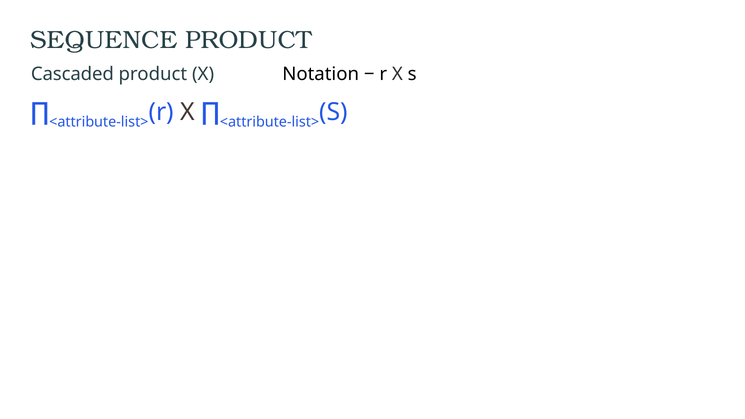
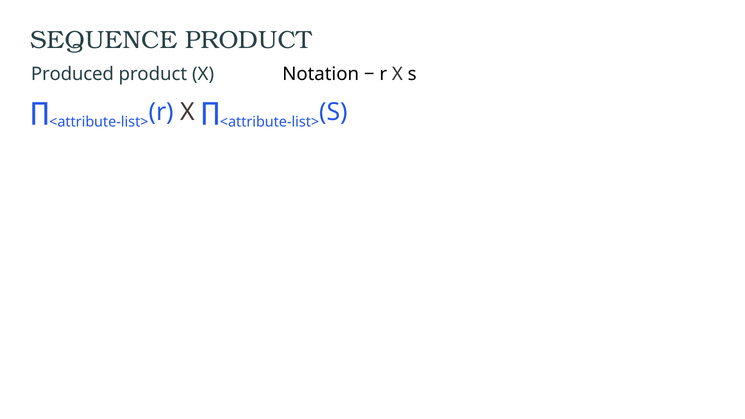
Cascaded: Cascaded -> Produced
